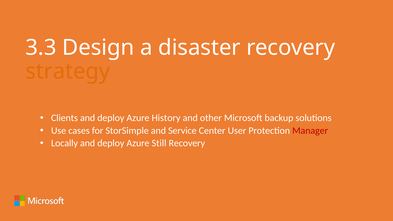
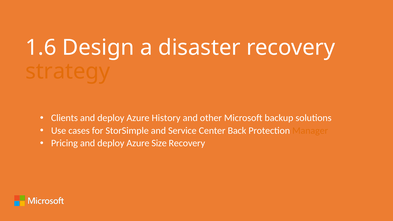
3.3: 3.3 -> 1.6
User: User -> Back
Manager colour: red -> orange
Locally: Locally -> Pricing
Still: Still -> Size
